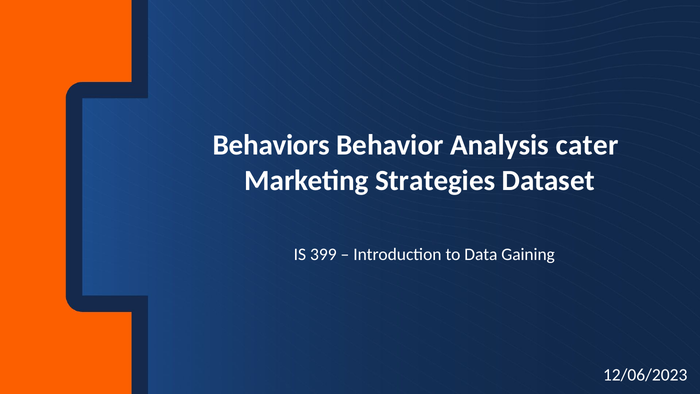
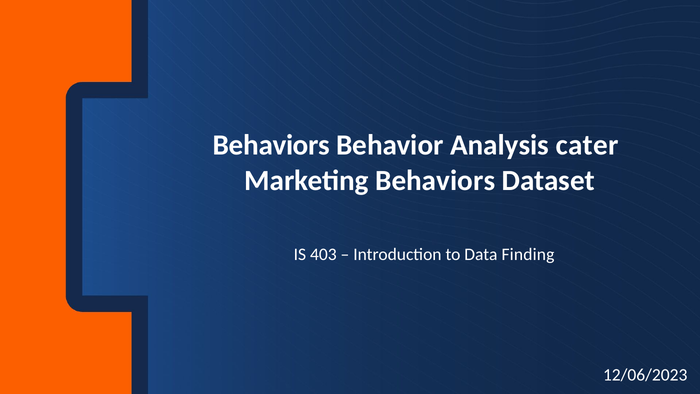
Marketing Strategies: Strategies -> Behaviors
399: 399 -> 403
Gaining: Gaining -> Finding
